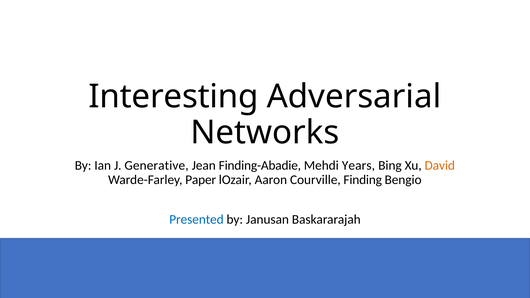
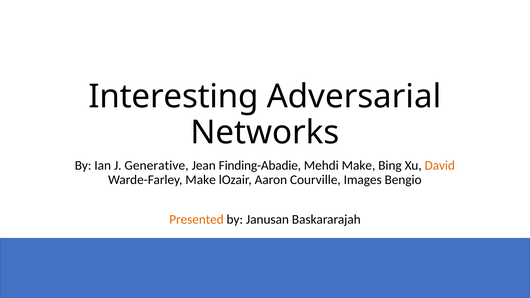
Mehdi Years: Years -> Make
Warde-Farley Paper: Paper -> Make
Finding: Finding -> Images
Presented colour: blue -> orange
